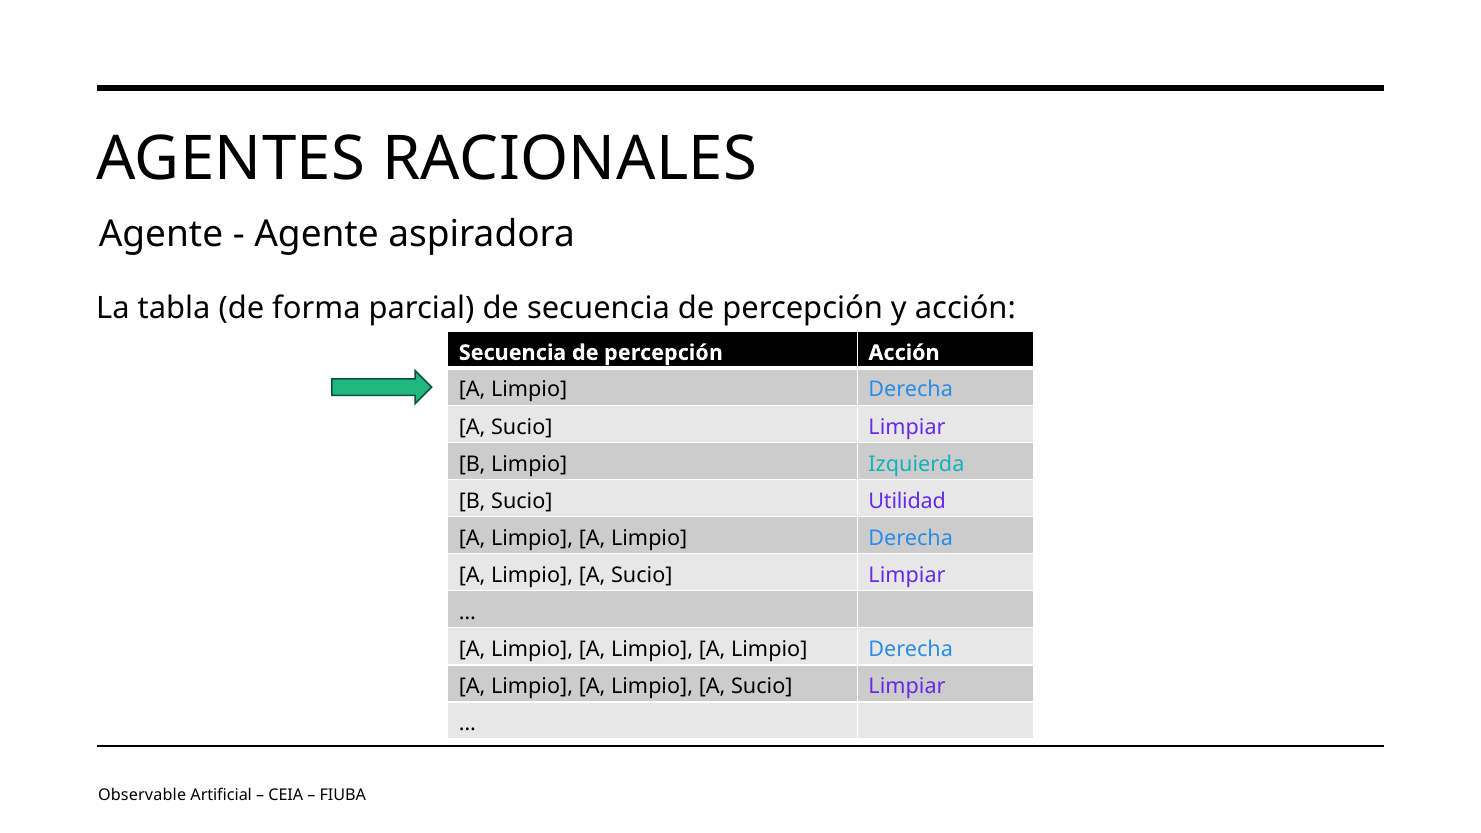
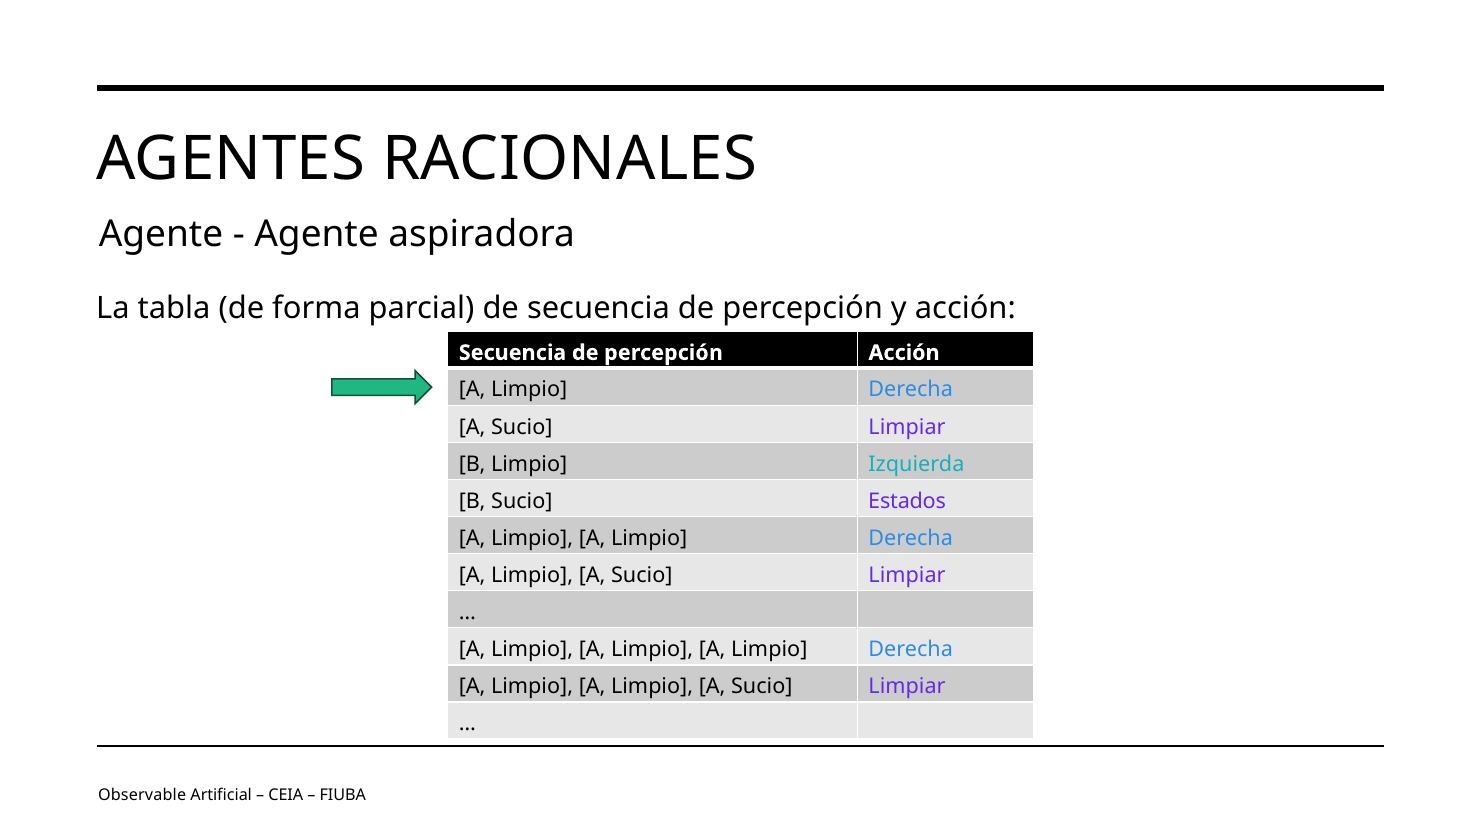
Utilidad: Utilidad -> Estados
